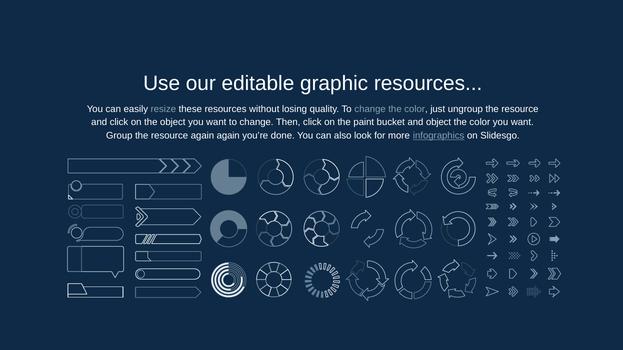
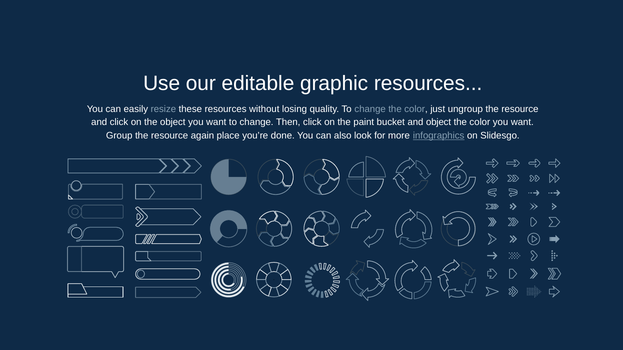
again again: again -> place
